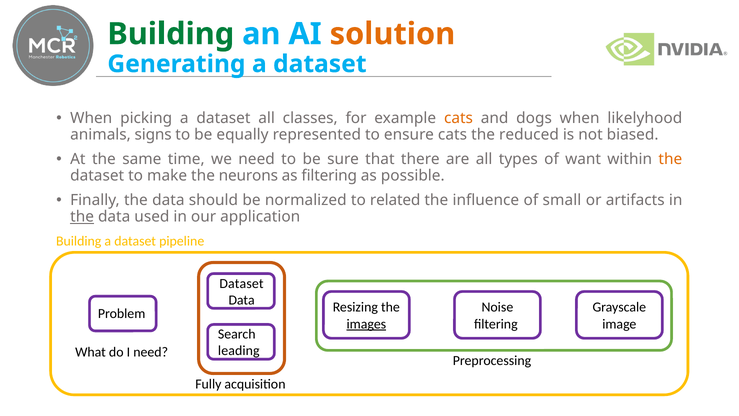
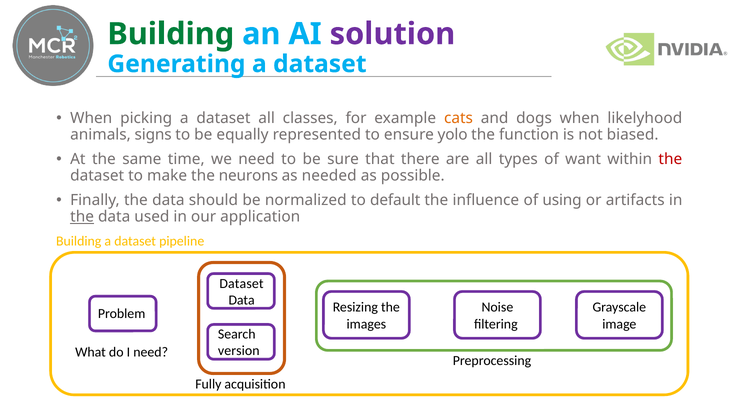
solution colour: orange -> purple
ensure cats: cats -> yolo
reduced: reduced -> function
the at (670, 159) colour: orange -> red
as filtering: filtering -> needed
related: related -> default
small: small -> using
images underline: present -> none
leading: leading -> version
